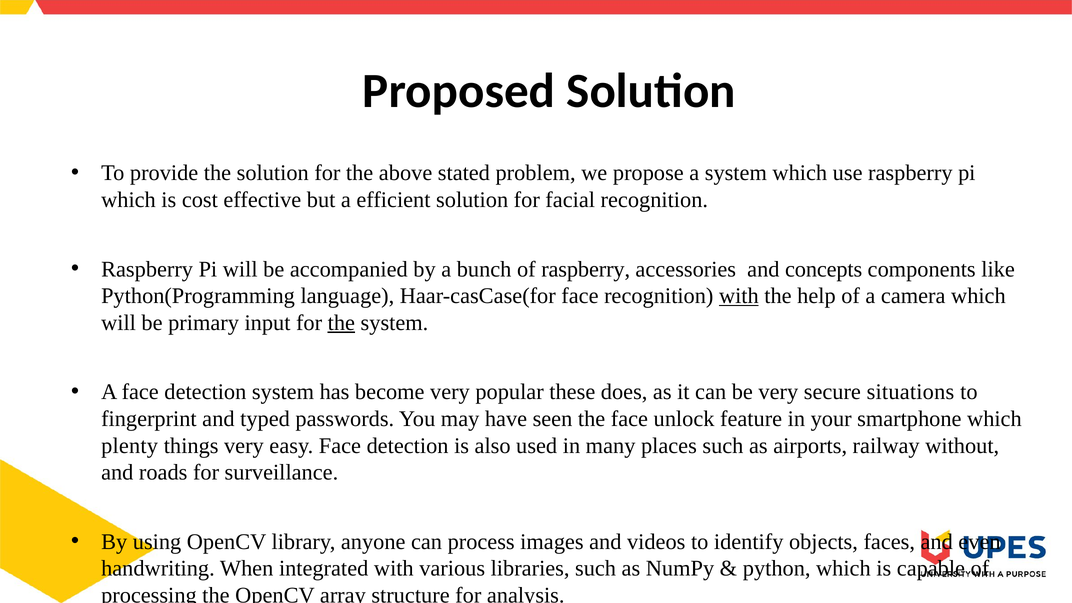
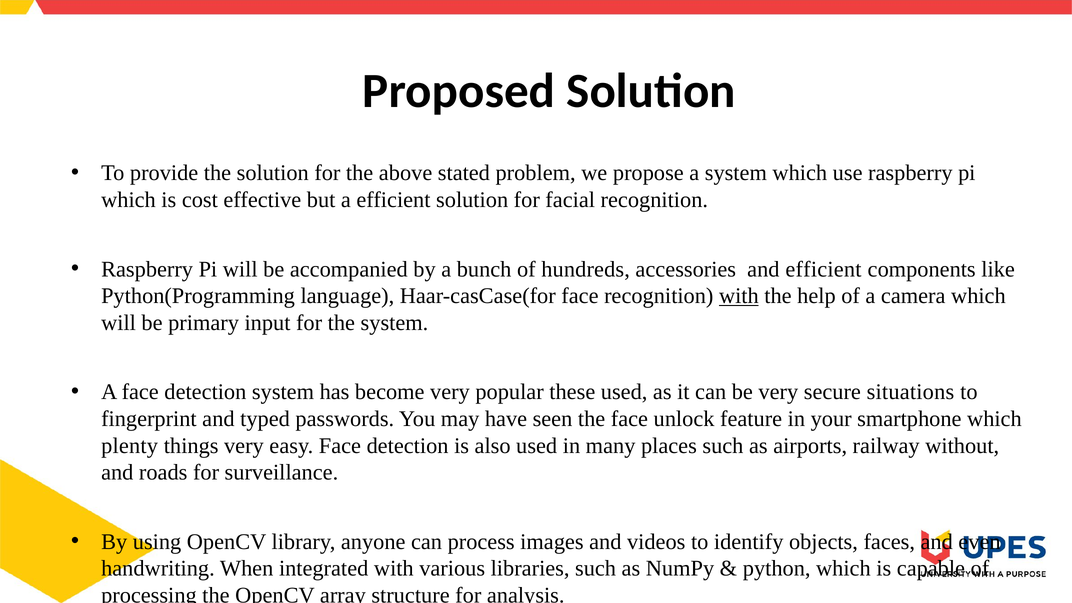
of raspberry: raspberry -> hundreds
and concepts: concepts -> efficient
the at (341, 323) underline: present -> none
these does: does -> used
